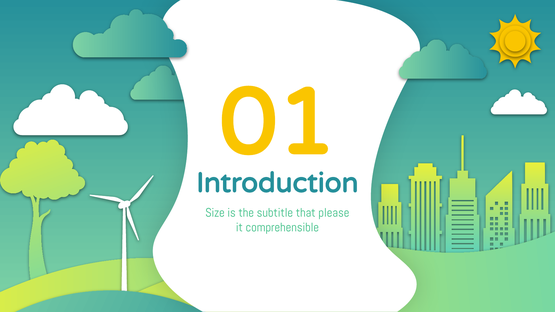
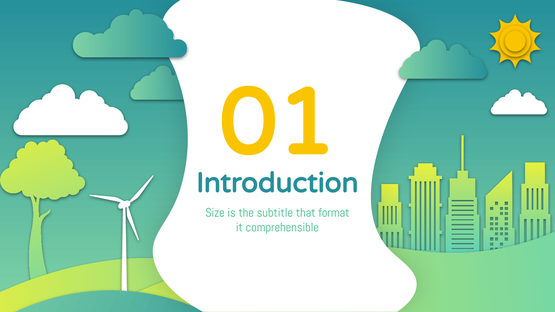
please: please -> format
